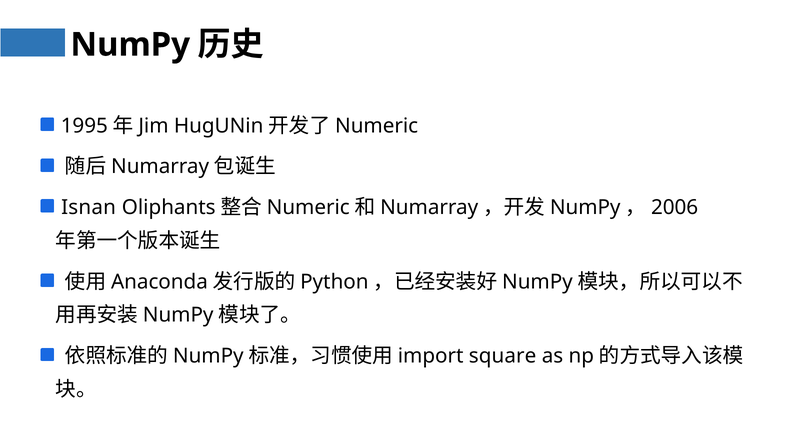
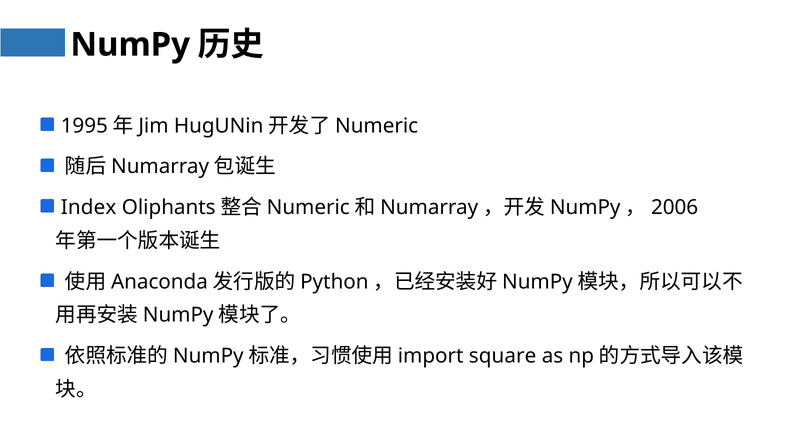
Isnan: Isnan -> Index
